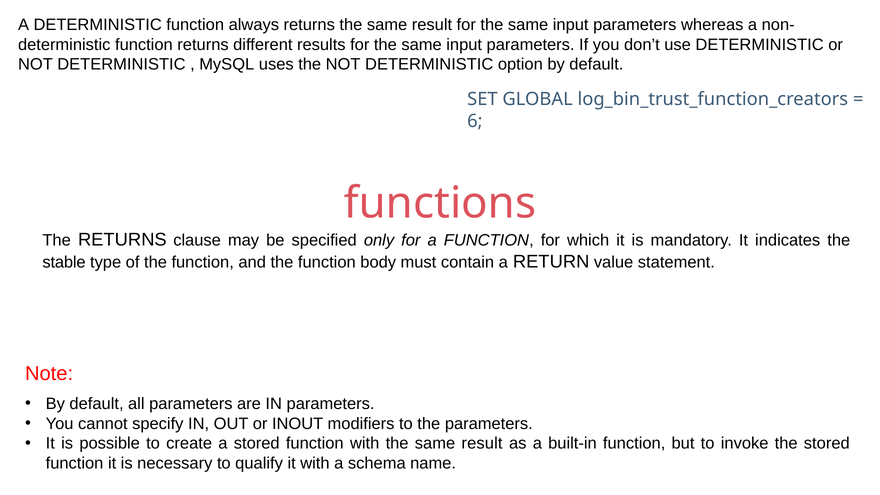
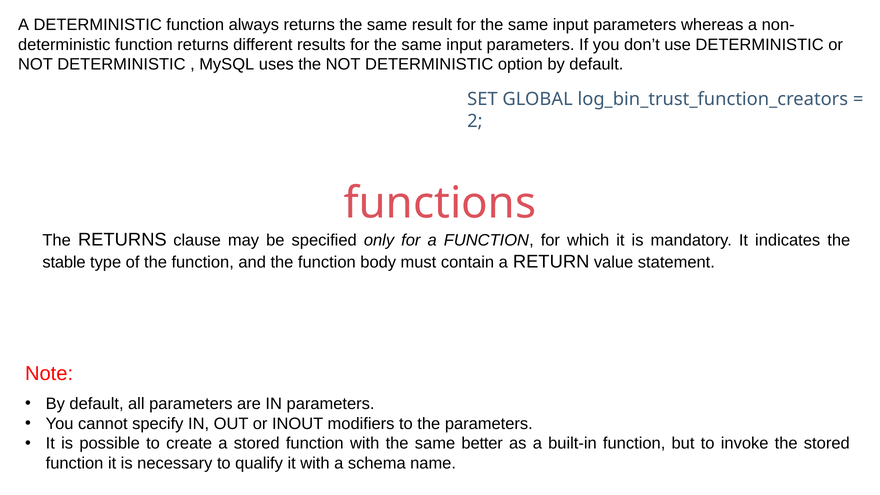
6: 6 -> 2
with the same result: result -> better
